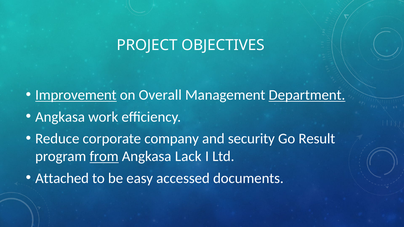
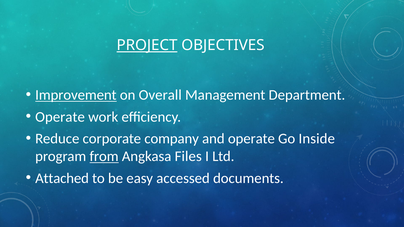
PROJECT underline: none -> present
Department underline: present -> none
Angkasa at (60, 117): Angkasa -> Operate
and security: security -> operate
Result: Result -> Inside
Lack: Lack -> Files
